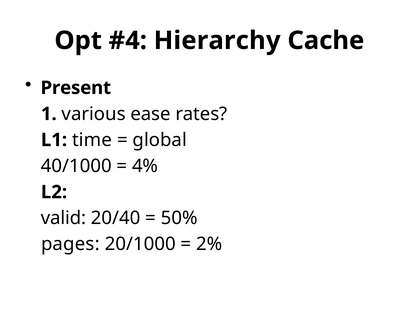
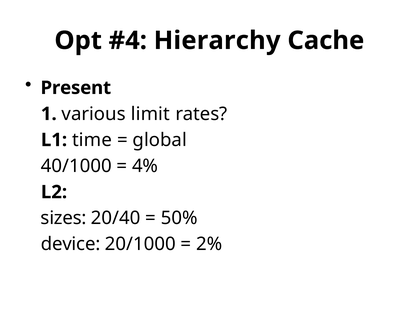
ease: ease -> limit
valid: valid -> sizes
pages: pages -> device
